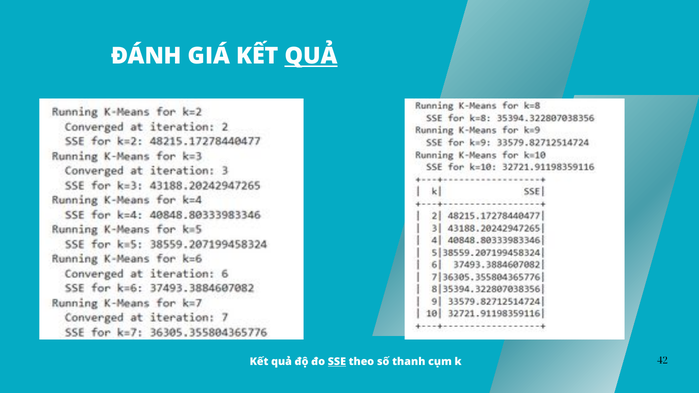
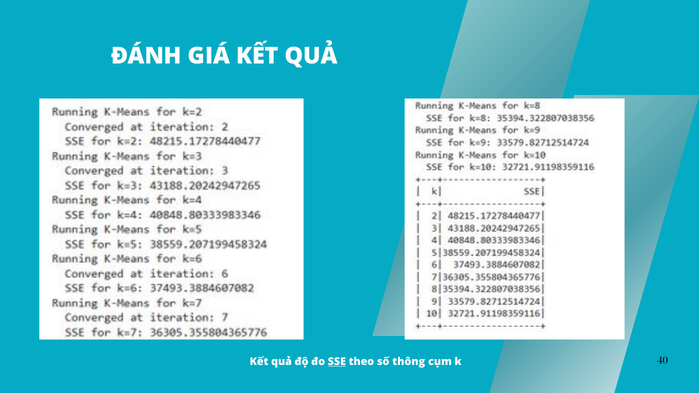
QUẢ at (311, 56) underline: present -> none
thanh: thanh -> thông
42: 42 -> 40
